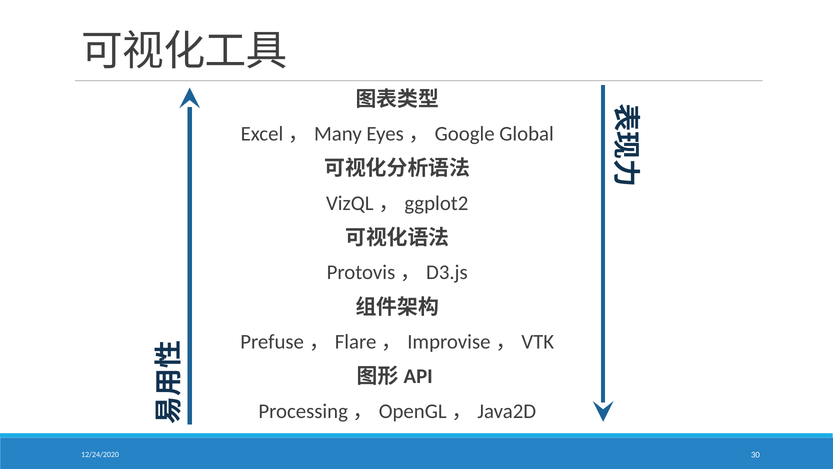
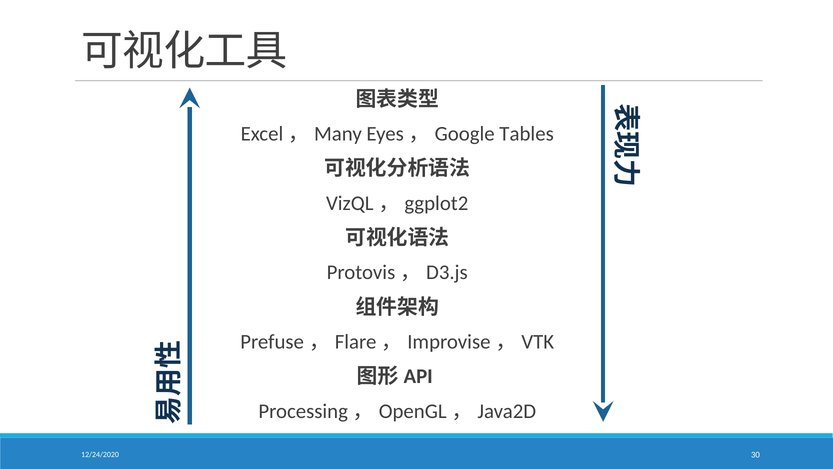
Global: Global -> Tables
